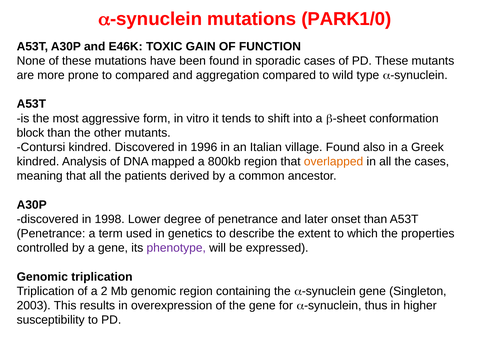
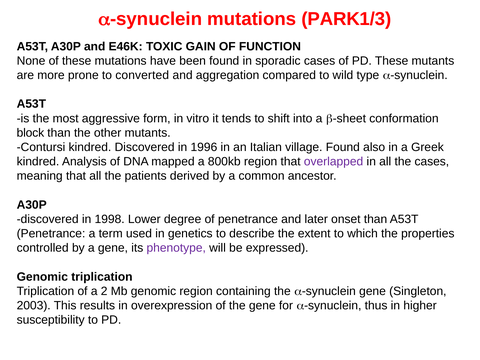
PARK1/0: PARK1/0 -> PARK1/3
to compared: compared -> converted
overlapped colour: orange -> purple
